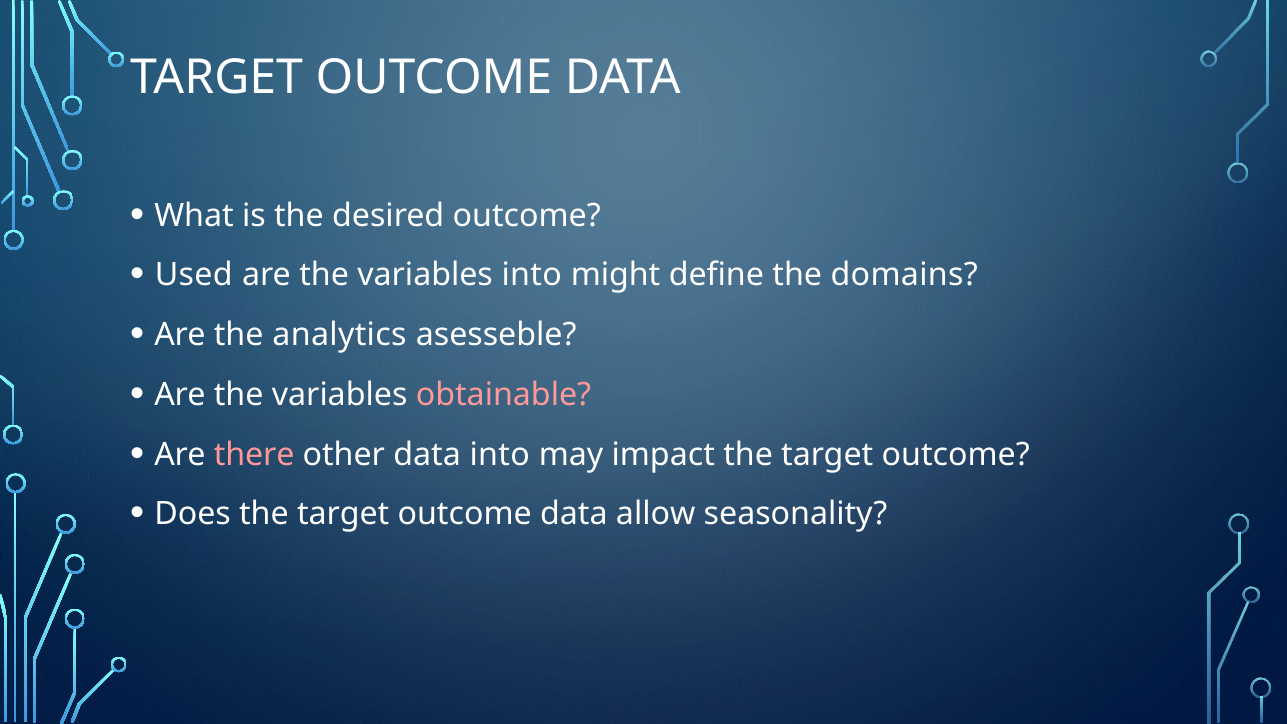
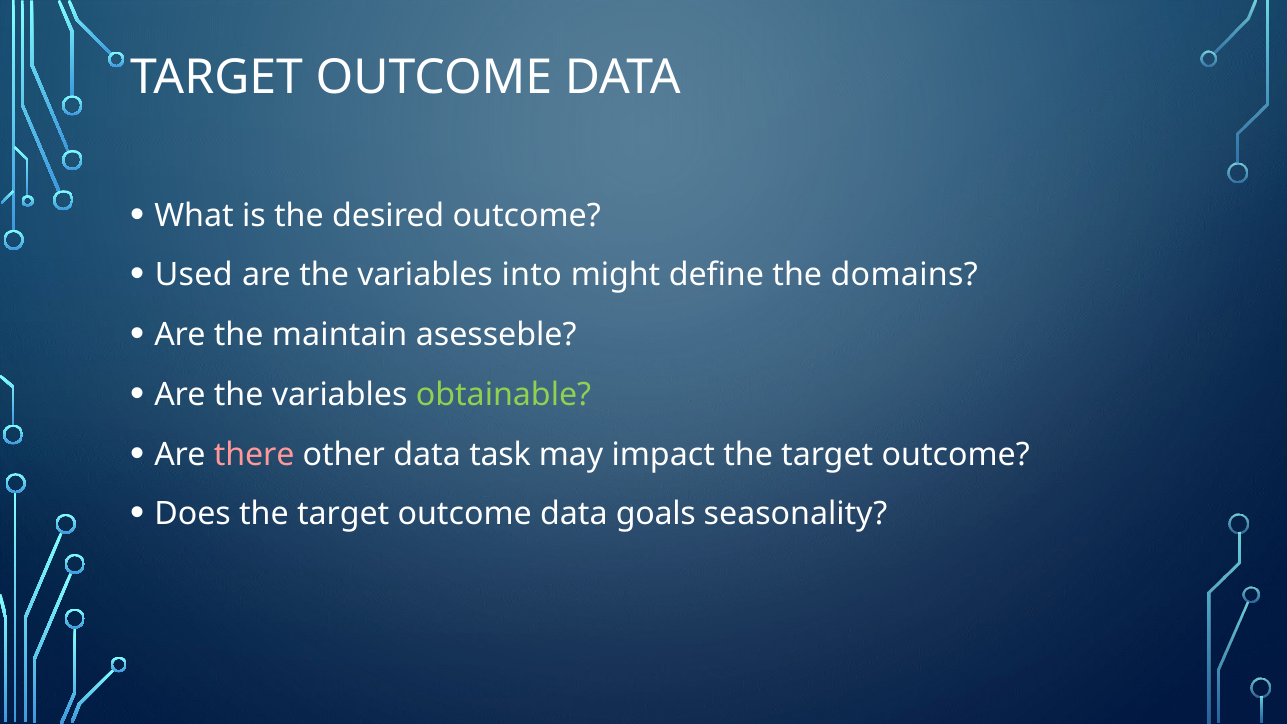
analytics: analytics -> maintain
obtainable colour: pink -> light green
data into: into -> task
allow: allow -> goals
